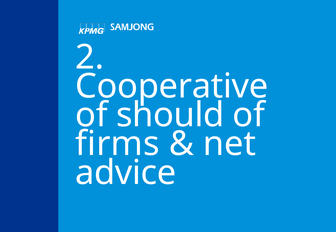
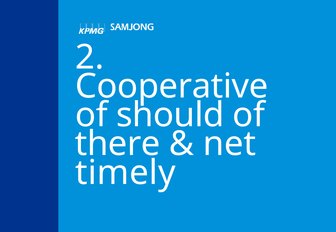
firms: firms -> there
advice: advice -> timely
